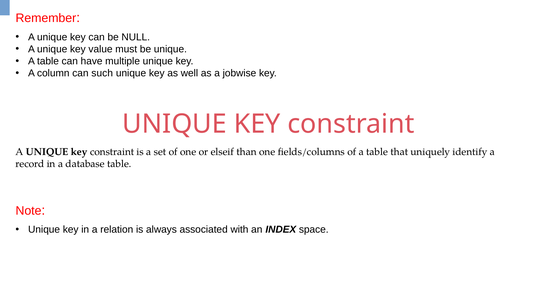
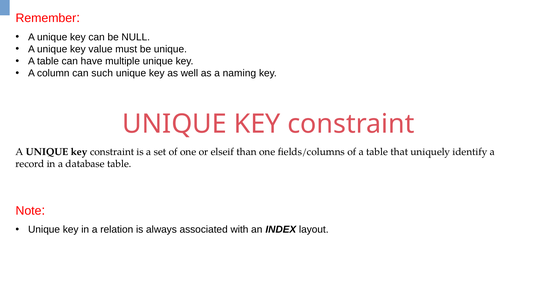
jobwise: jobwise -> naming
space: space -> layout
